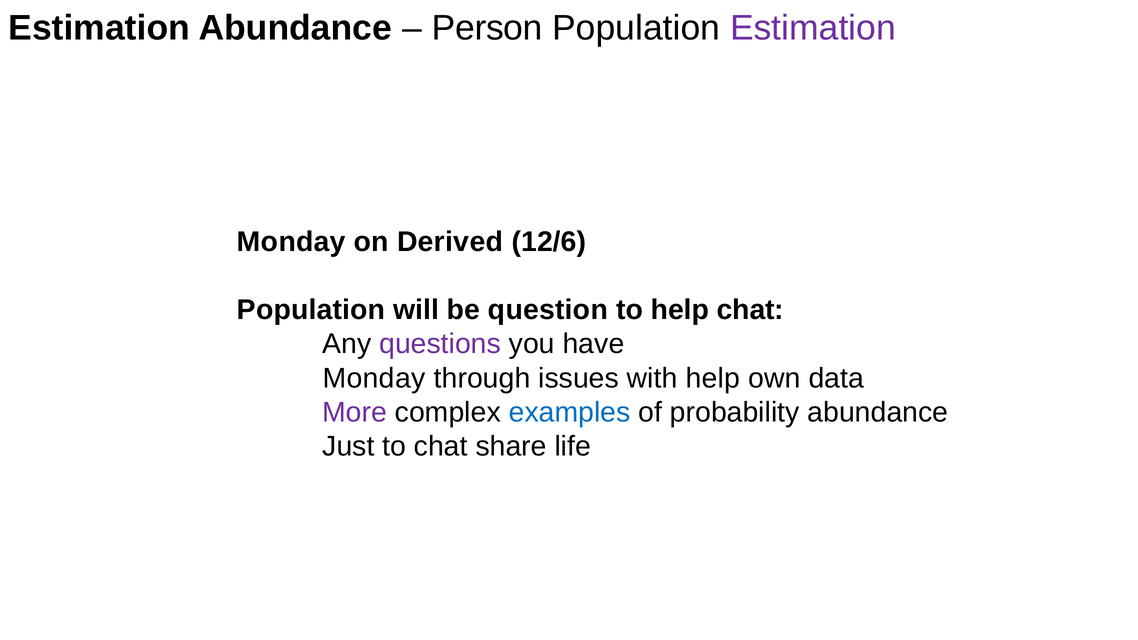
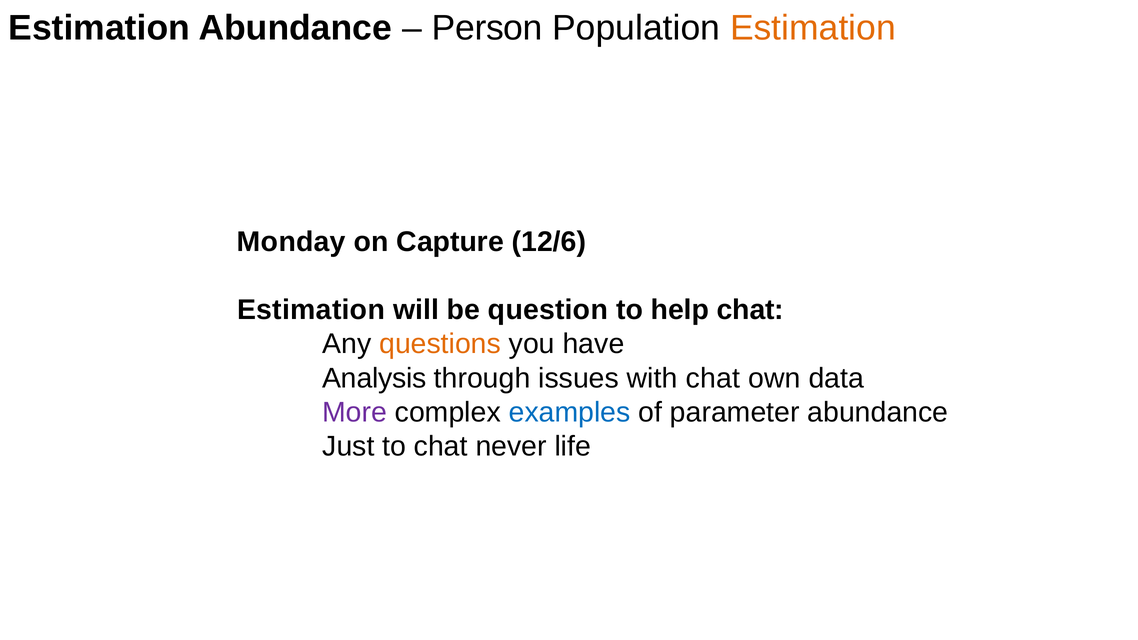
Estimation at (813, 28) colour: purple -> orange
Derived: Derived -> Capture
Population at (311, 310): Population -> Estimation
questions colour: purple -> orange
Monday at (374, 378): Monday -> Analysis
with help: help -> chat
probability: probability -> parameter
share: share -> never
